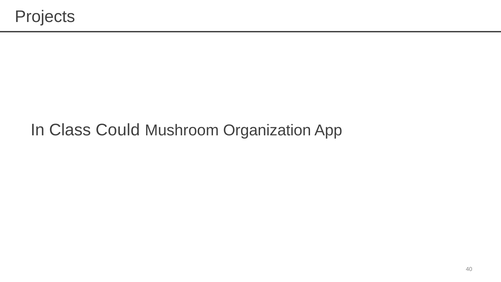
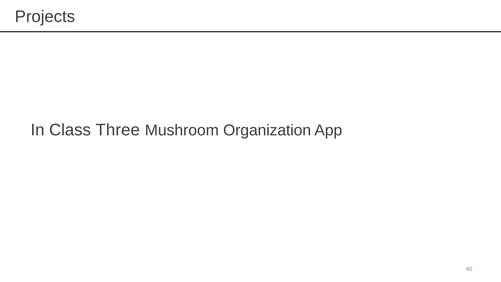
Could: Could -> Three
